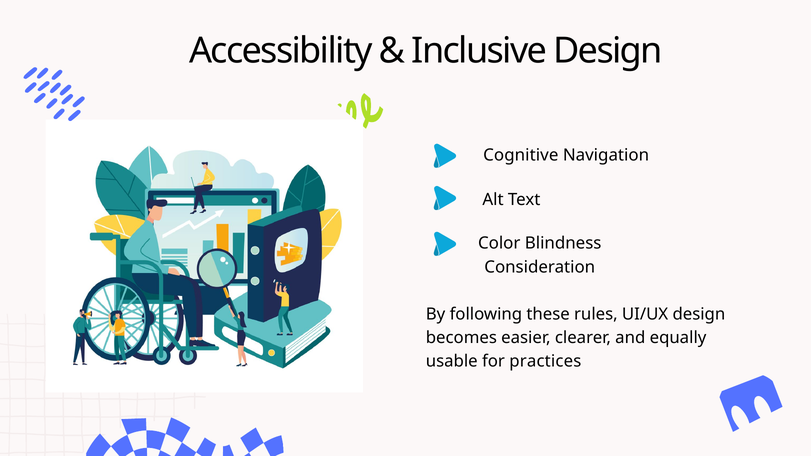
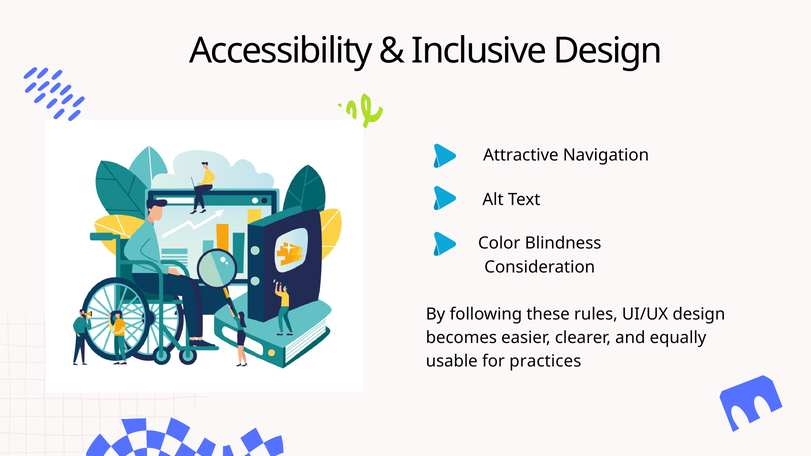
Cognitive: Cognitive -> Attractive
